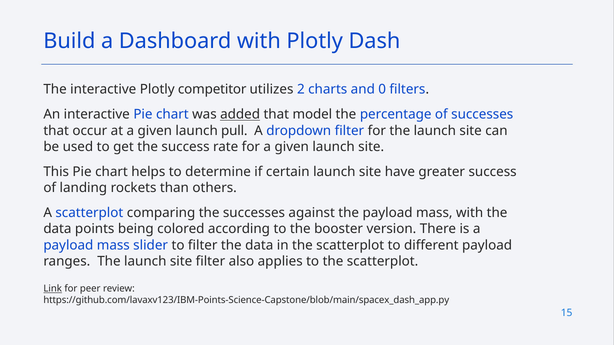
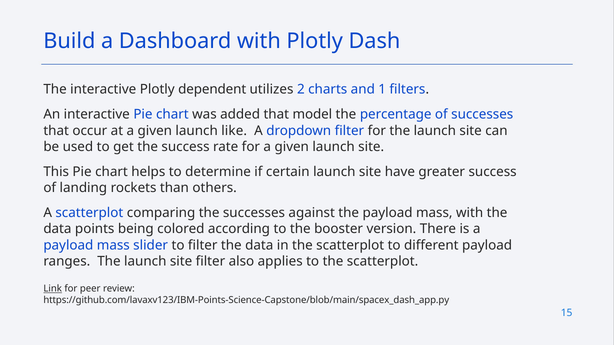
competitor: competitor -> dependent
0: 0 -> 1
added underline: present -> none
pull: pull -> like
